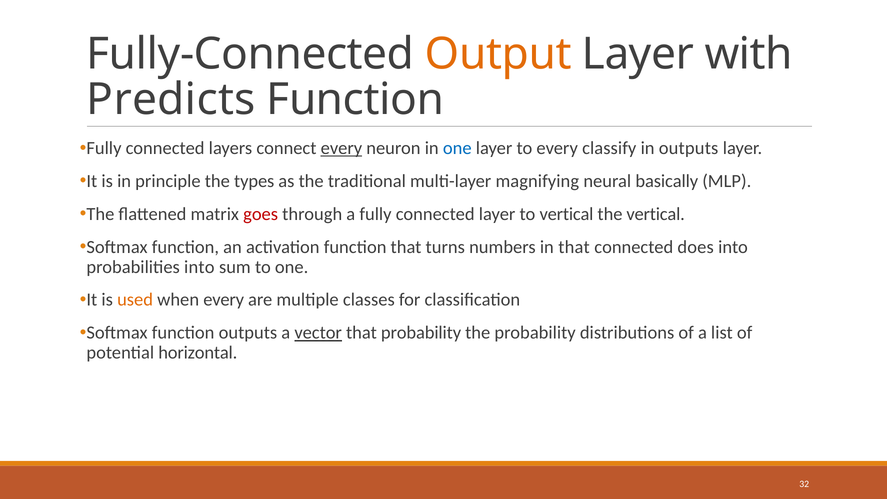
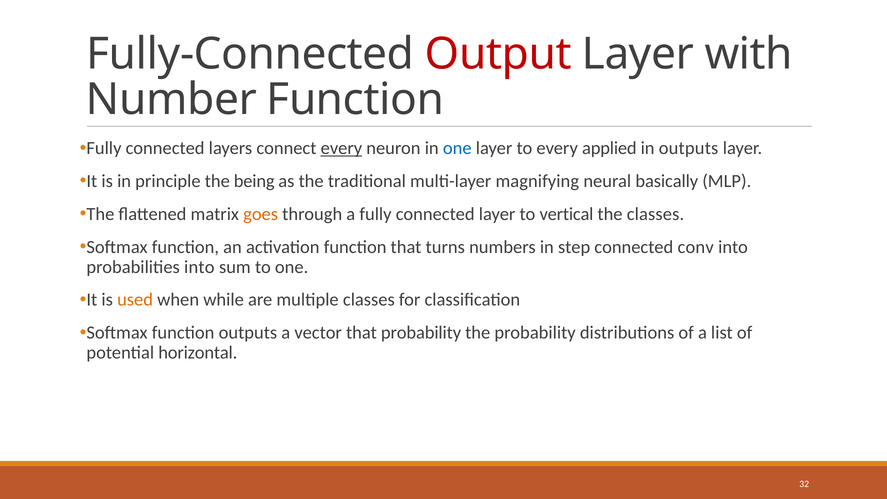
Output colour: orange -> red
Predicts: Predicts -> Number
classify: classify -> applied
types: types -> being
goes colour: red -> orange
the vertical: vertical -> classes
in that: that -> step
does: does -> conv
when every: every -> while
vector underline: present -> none
